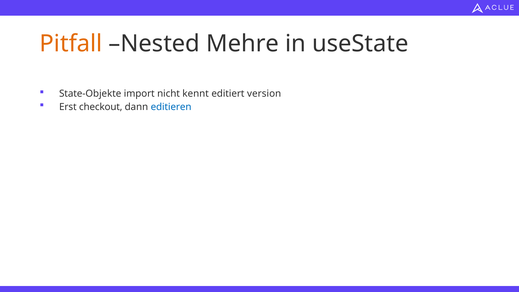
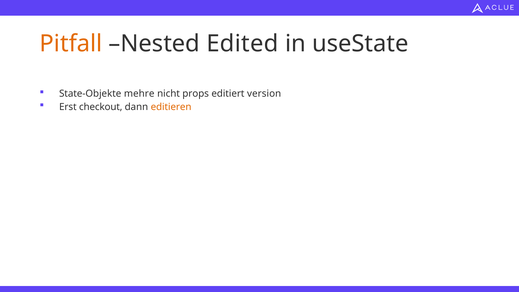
Mehre: Mehre -> Edited
import: import -> mehre
kennt: kennt -> props
editieren colour: blue -> orange
